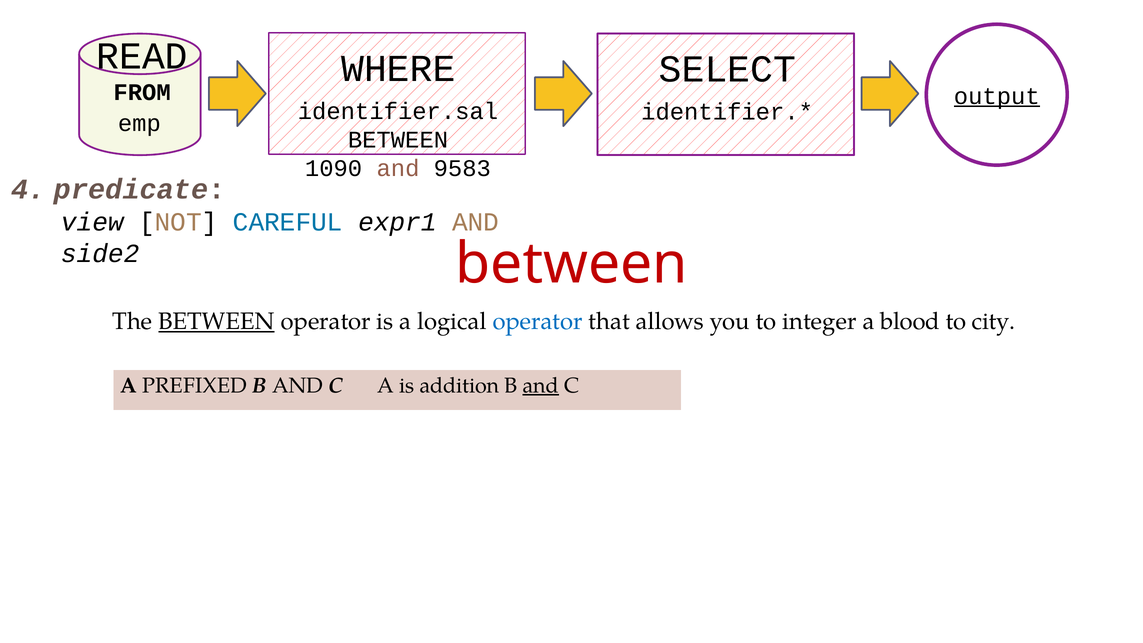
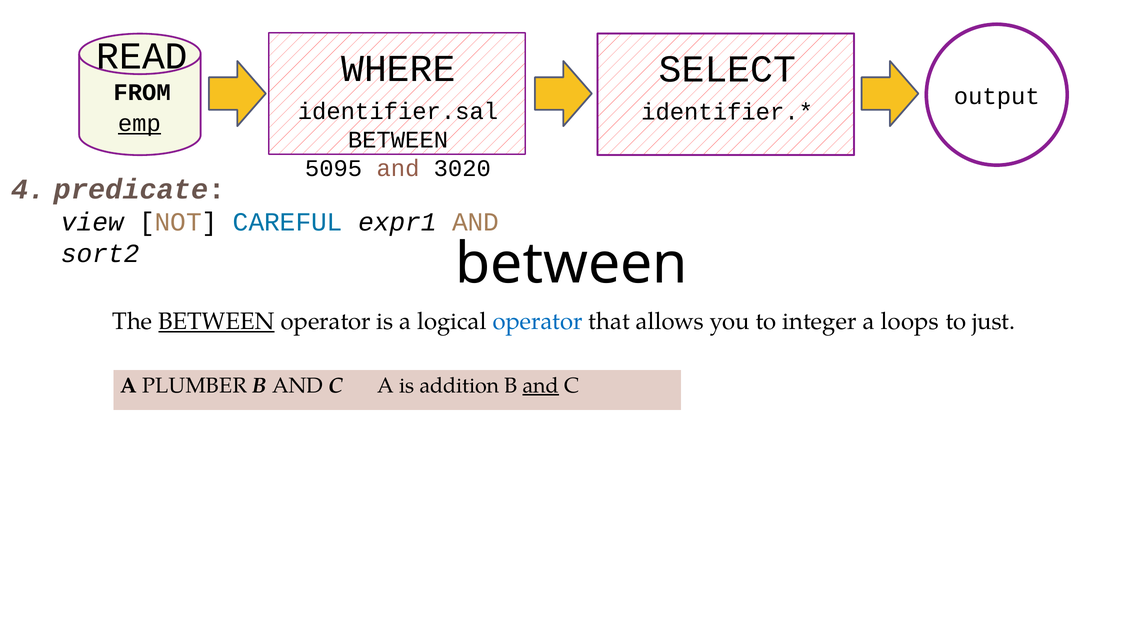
output underline: present -> none
emp underline: none -> present
1090: 1090 -> 5095
9583: 9583 -> 3020
side2: side2 -> sort2
between at (571, 264) colour: red -> black
blood: blood -> loops
city: city -> just
PREFIXED: PREFIXED -> PLUMBER
